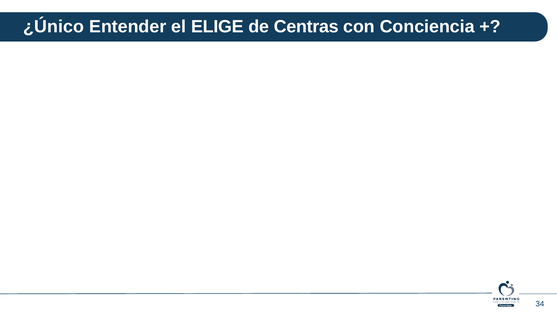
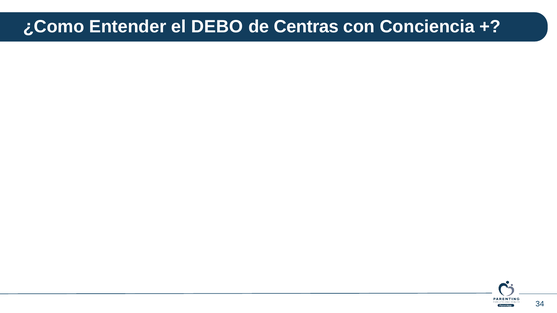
¿Único: ¿Único -> ¿Como
ELIGE: ELIGE -> DEBO
